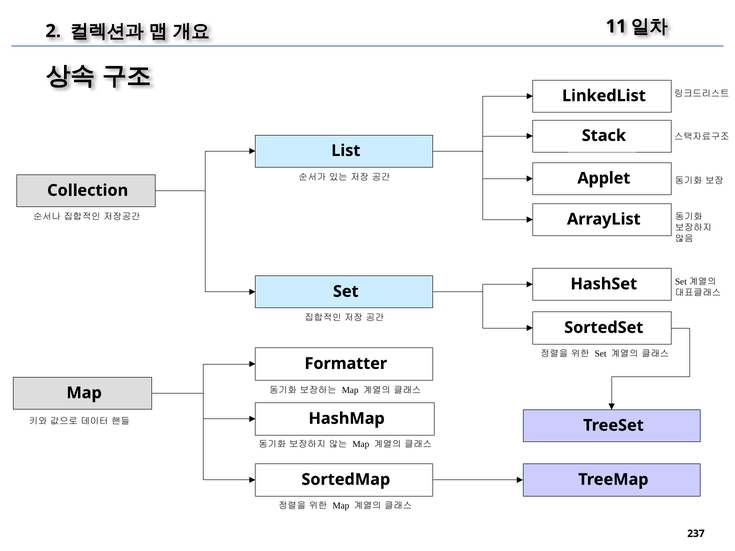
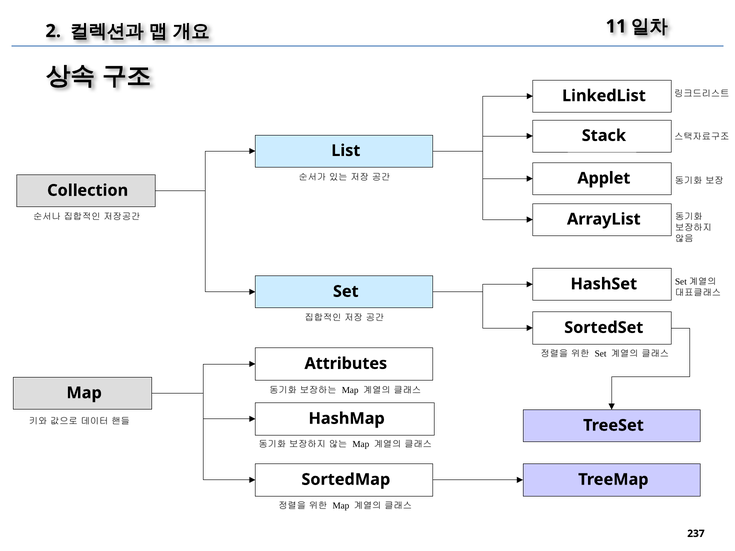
Formatter: Formatter -> Attributes
